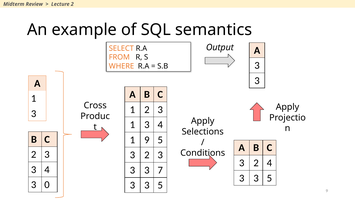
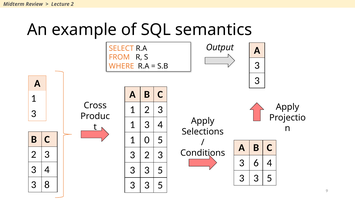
1 9: 9 -> 0
2 at (256, 163): 2 -> 6
7 at (160, 170): 7 -> 5
0: 0 -> 8
